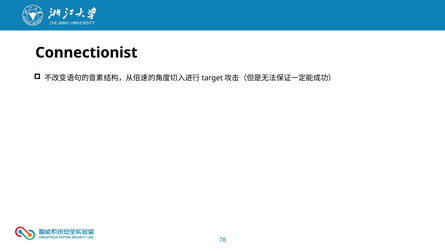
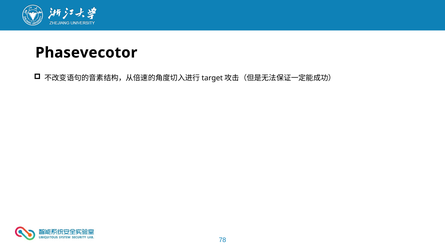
Connectionist: Connectionist -> Phasevecotor
